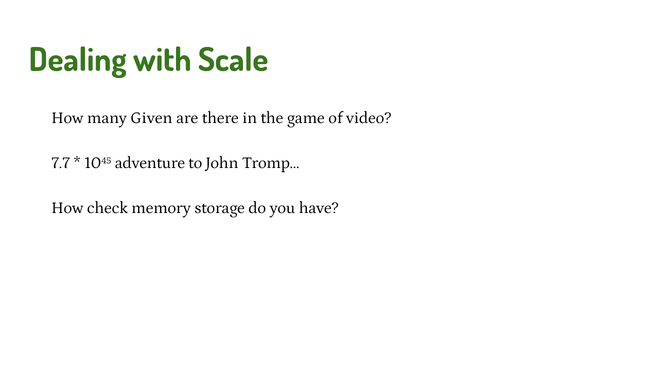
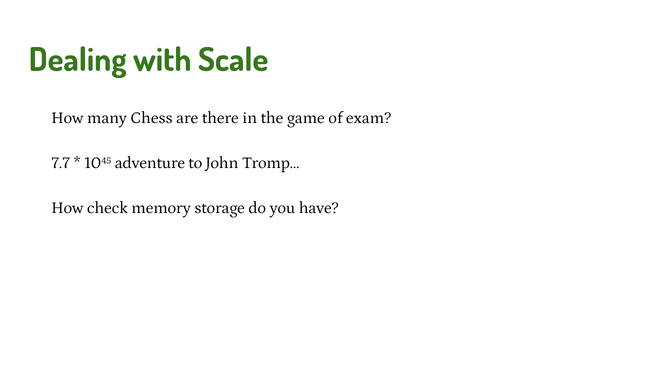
Given: Given -> Chess
video: video -> exam
